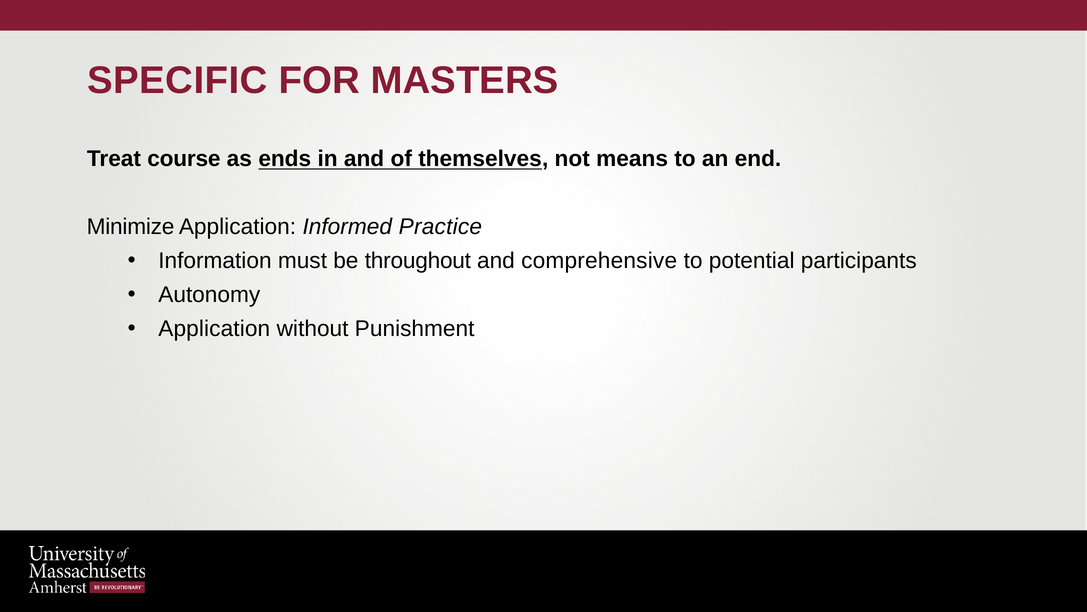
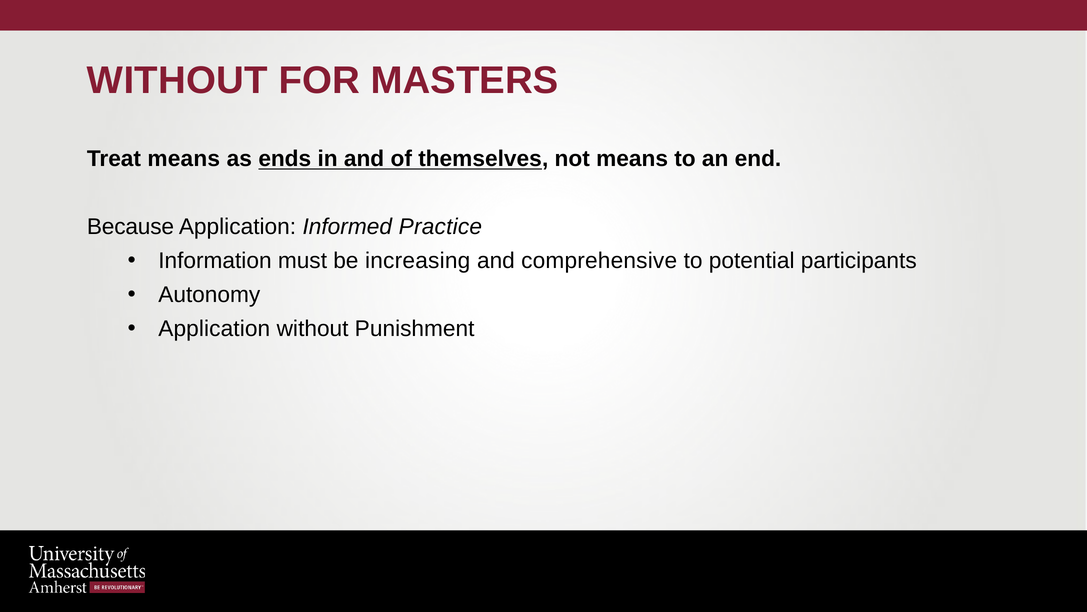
SPECIFIC at (177, 81): SPECIFIC -> WITHOUT
Treat course: course -> means
Minimize: Minimize -> Because
throughout: throughout -> increasing
